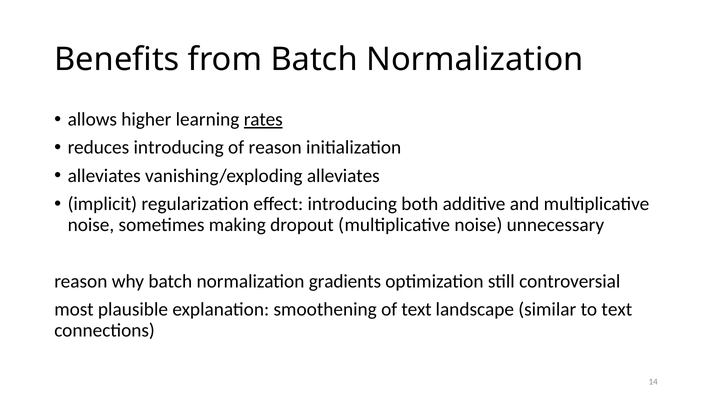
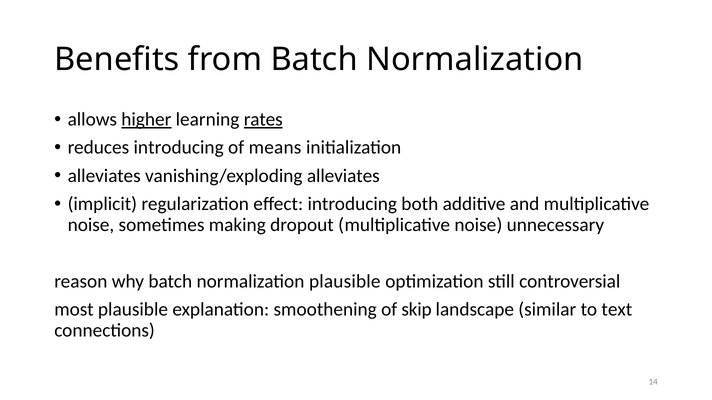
higher underline: none -> present
of reason: reason -> means
normalization gradients: gradients -> plausible
of text: text -> skip
